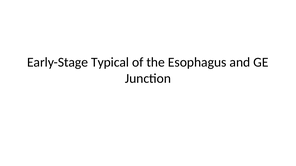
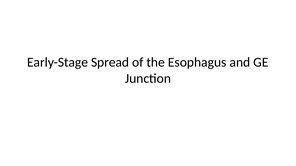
Typical: Typical -> Spread
